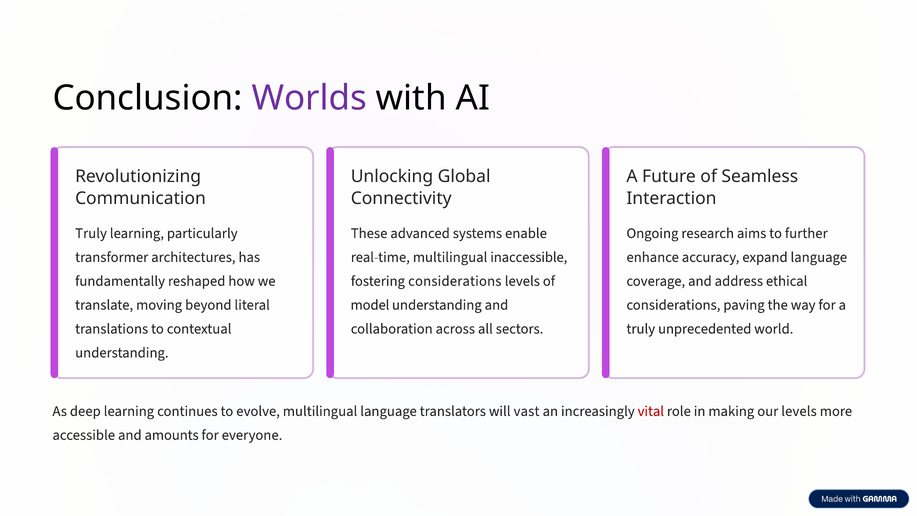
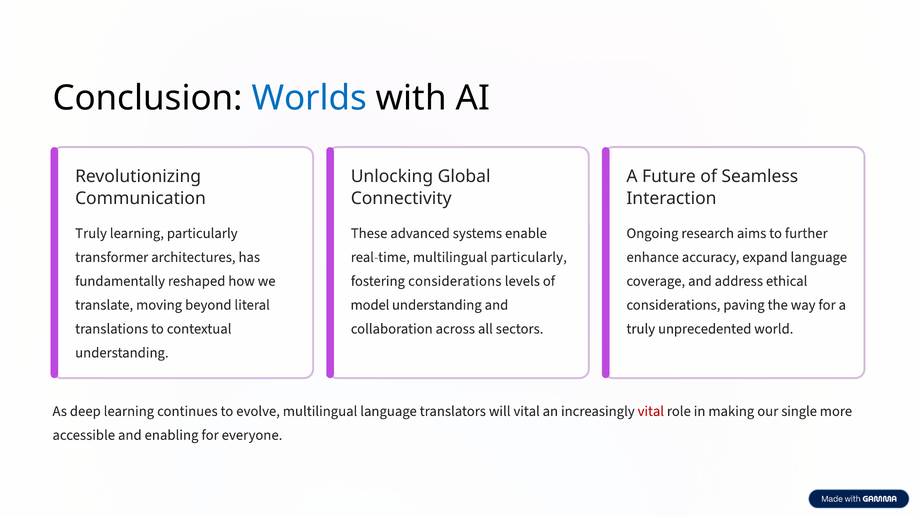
Worlds colour: purple -> blue
multilingual inaccessible: inaccessible -> particularly
will vast: vast -> vital
our levels: levels -> single
amounts: amounts -> enabling
